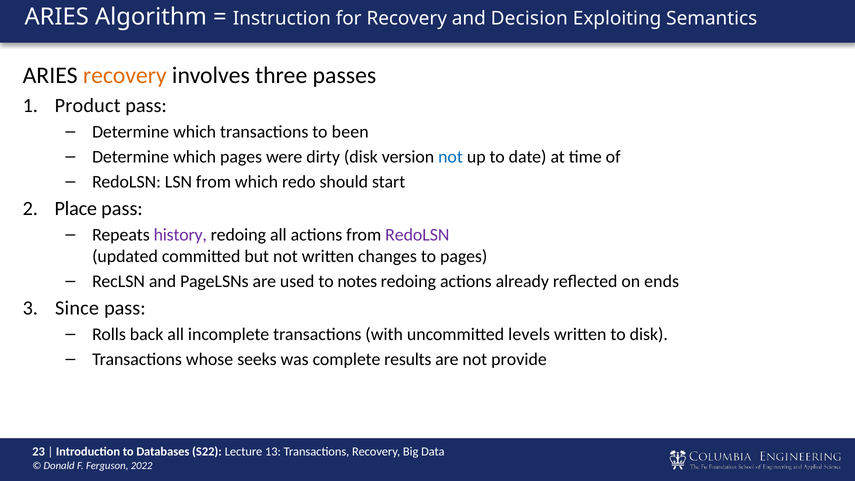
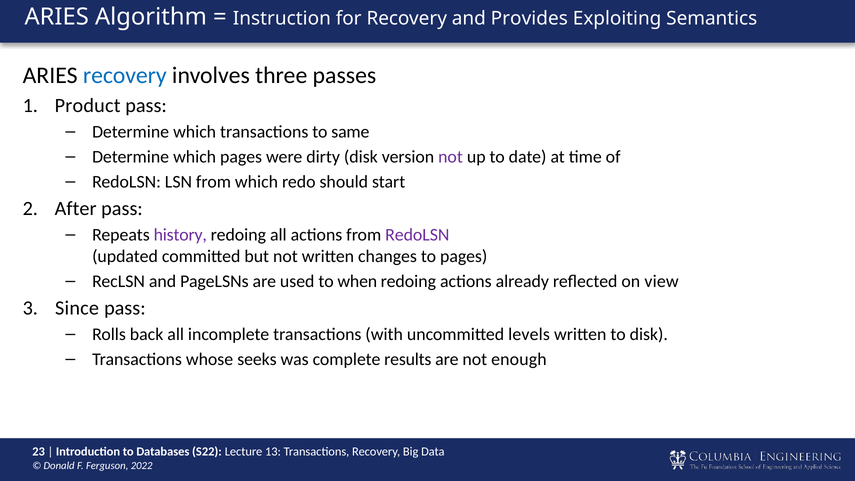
Decision: Decision -> Provides
recovery at (125, 75) colour: orange -> blue
been: been -> same
not at (450, 157) colour: blue -> purple
Place: Place -> After
notes: notes -> when
ends: ends -> view
provide: provide -> enough
